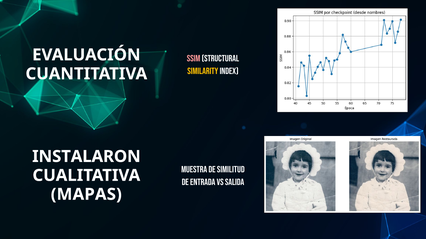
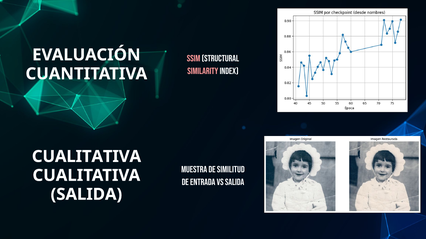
Similarity colour: yellow -> pink
INSTALARON at (86, 157): INSTALARON -> CUALITATIVA
MAPAS at (86, 195): MAPAS -> SALIDA
